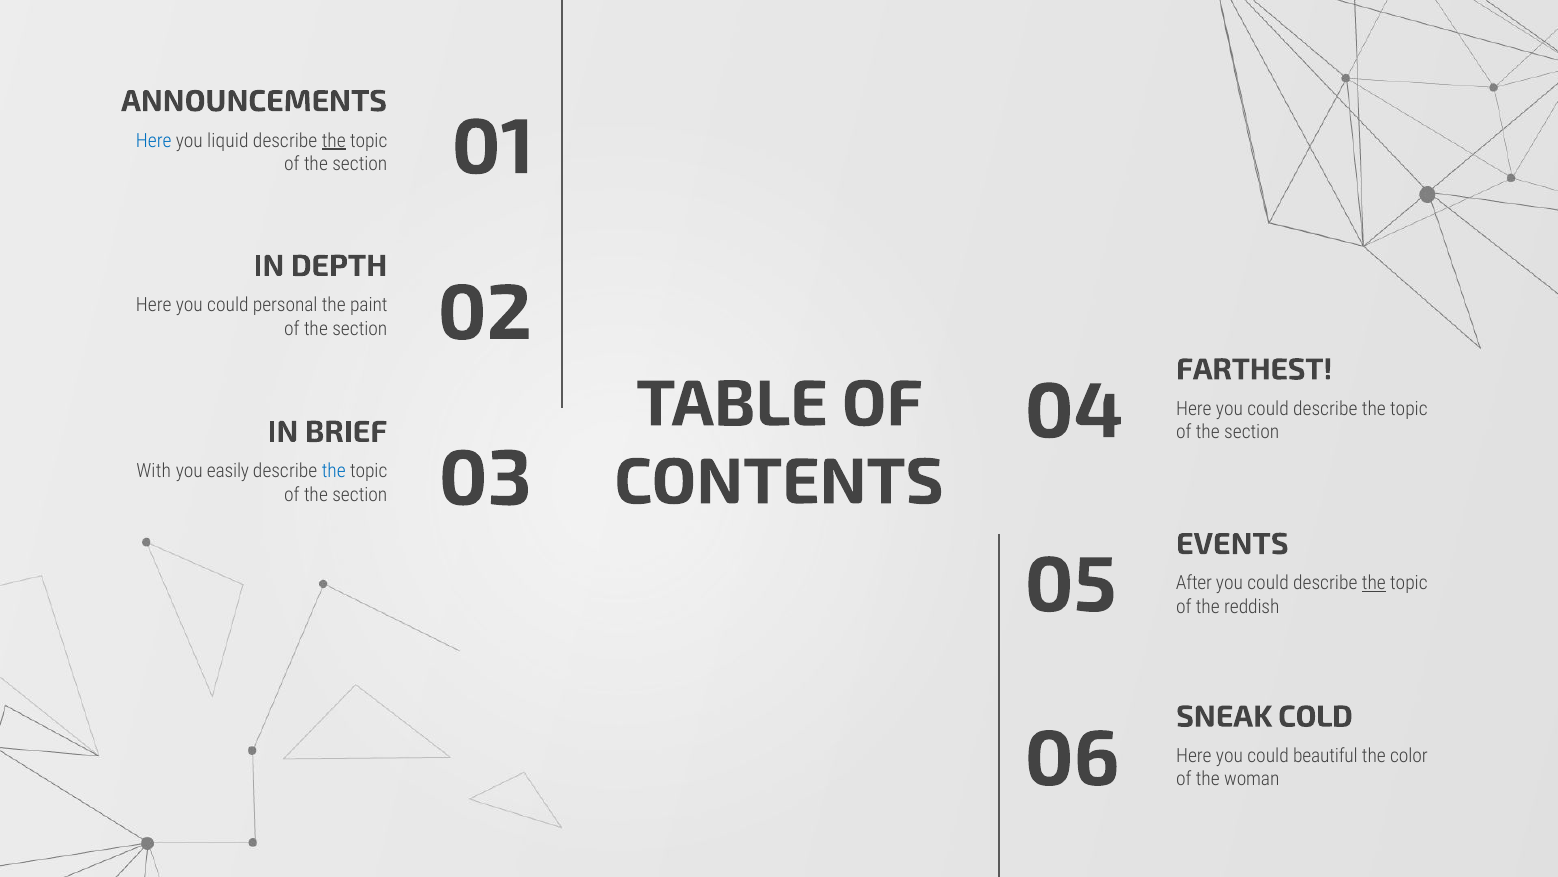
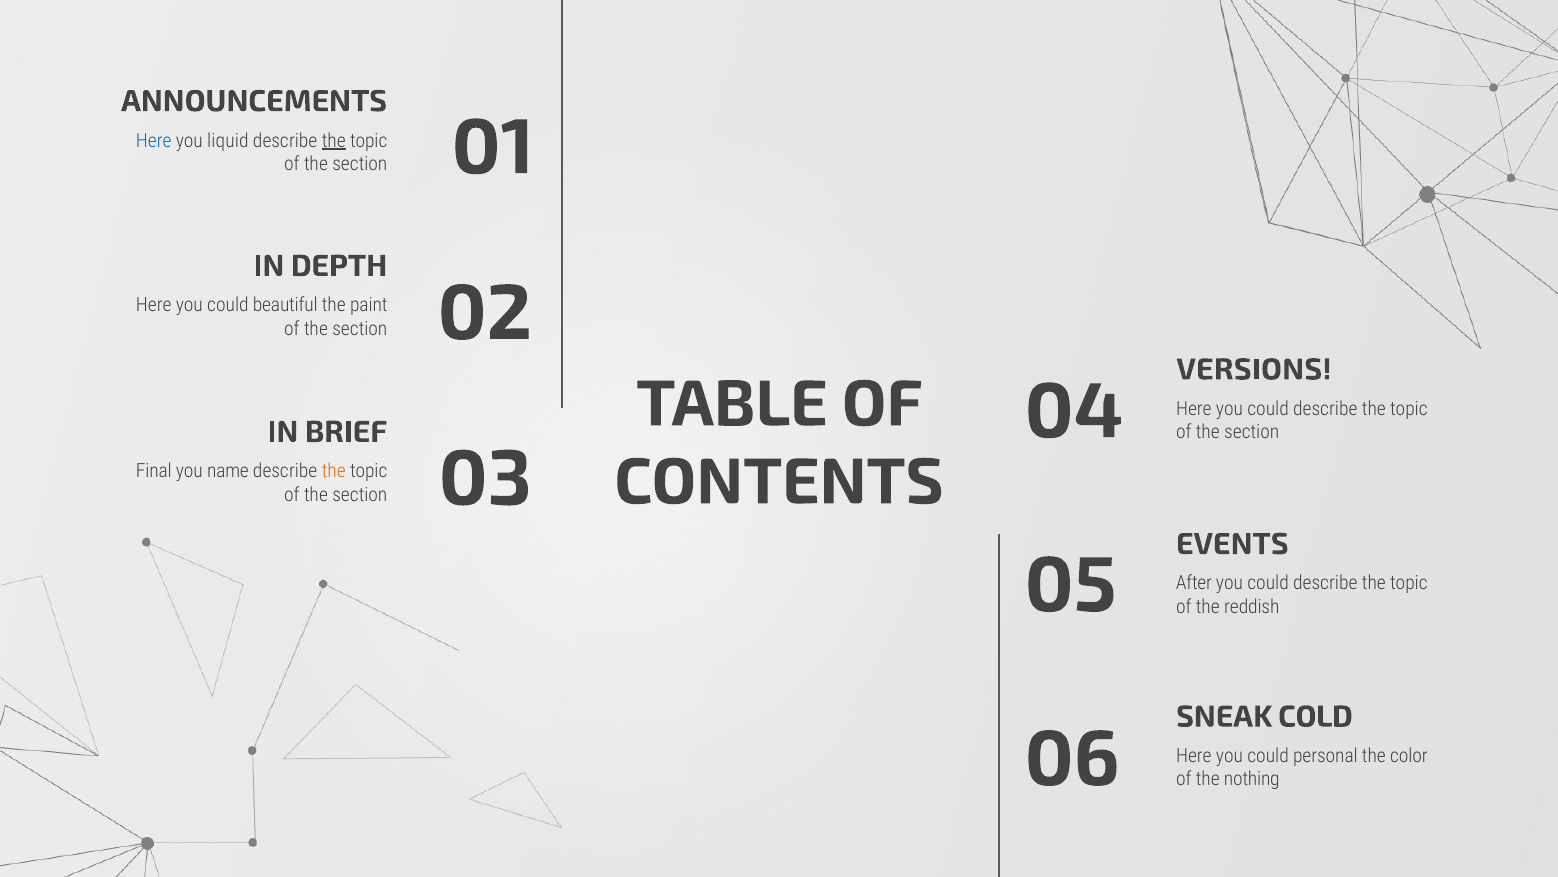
personal: personal -> beautiful
FARTHEST: FARTHEST -> VERSIONS
With: With -> Final
easily: easily -> name
the at (334, 471) colour: blue -> orange
the at (1374, 583) underline: present -> none
beautiful: beautiful -> personal
woman: woman -> nothing
